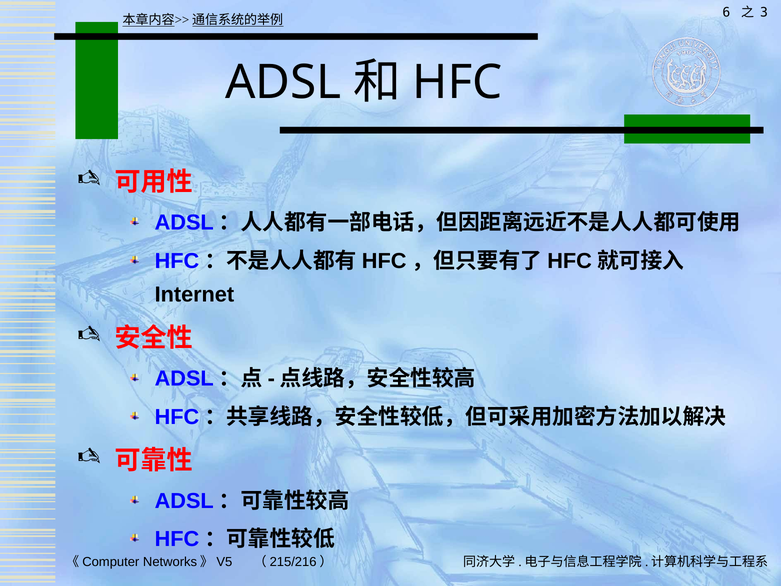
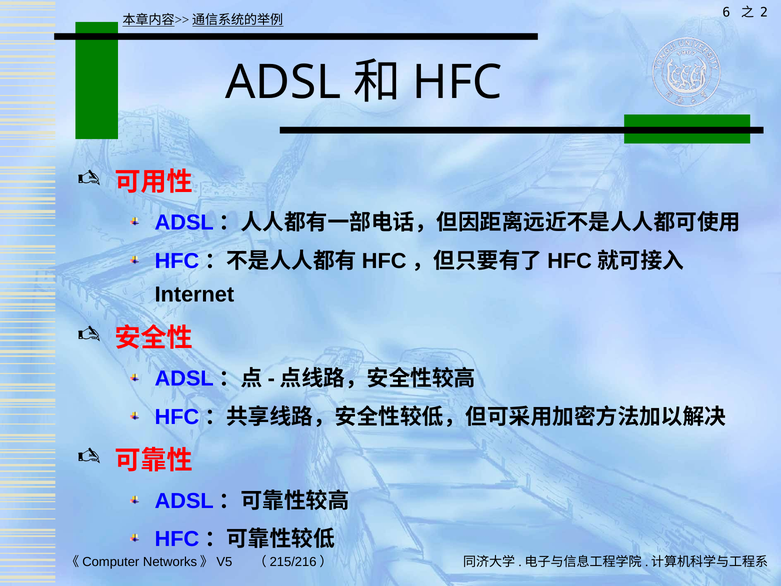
3: 3 -> 2
